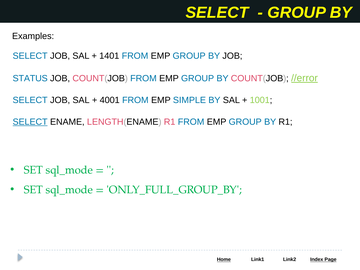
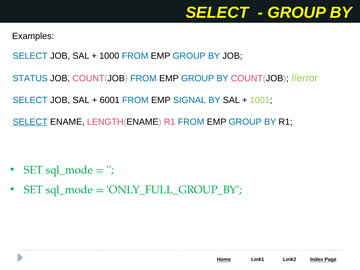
1401: 1401 -> 1000
//error underline: present -> none
4001: 4001 -> 6001
SIMPLE: SIMPLE -> SIGNAL
